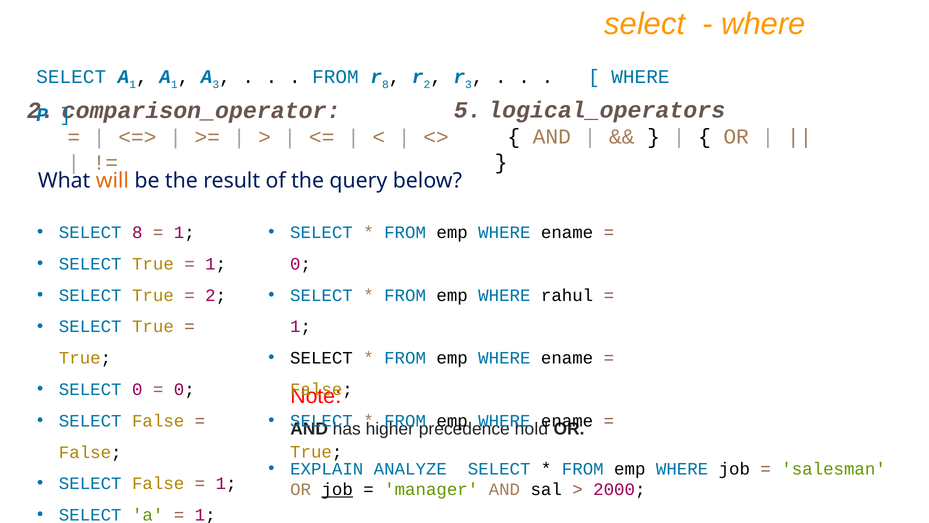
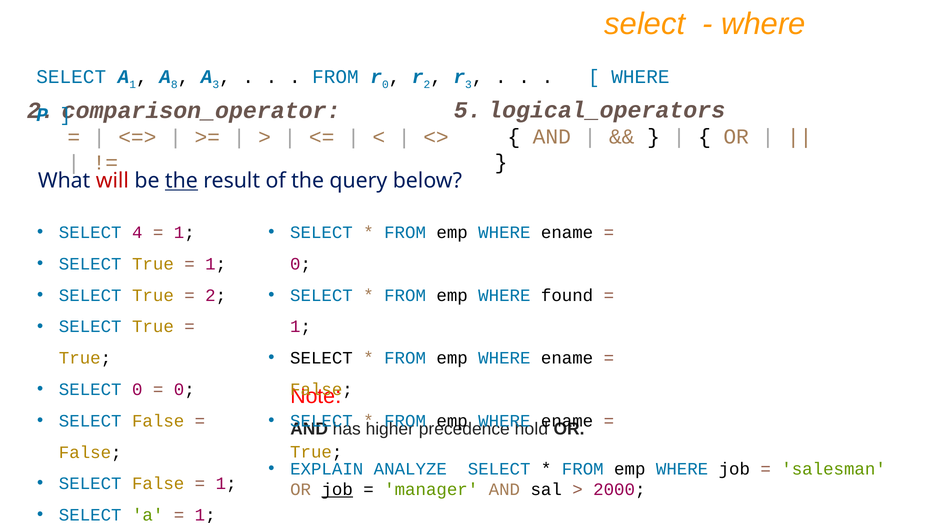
1 at (174, 84): 1 -> 8
8 at (385, 84): 8 -> 0
will colour: orange -> red
the at (181, 181) underline: none -> present
SELECT 8: 8 -> 4
rahul: rahul -> found
